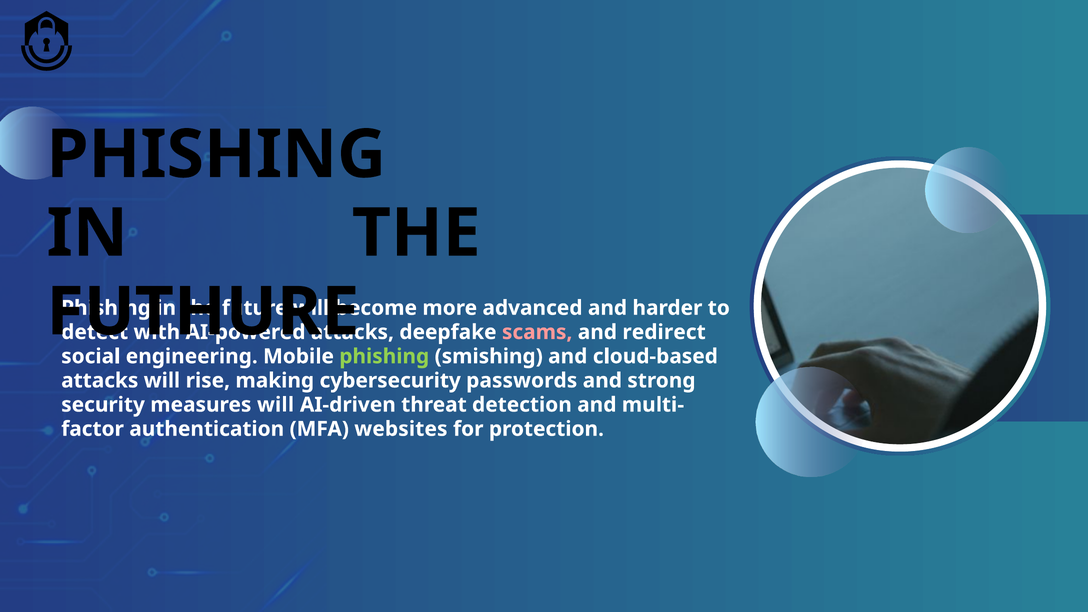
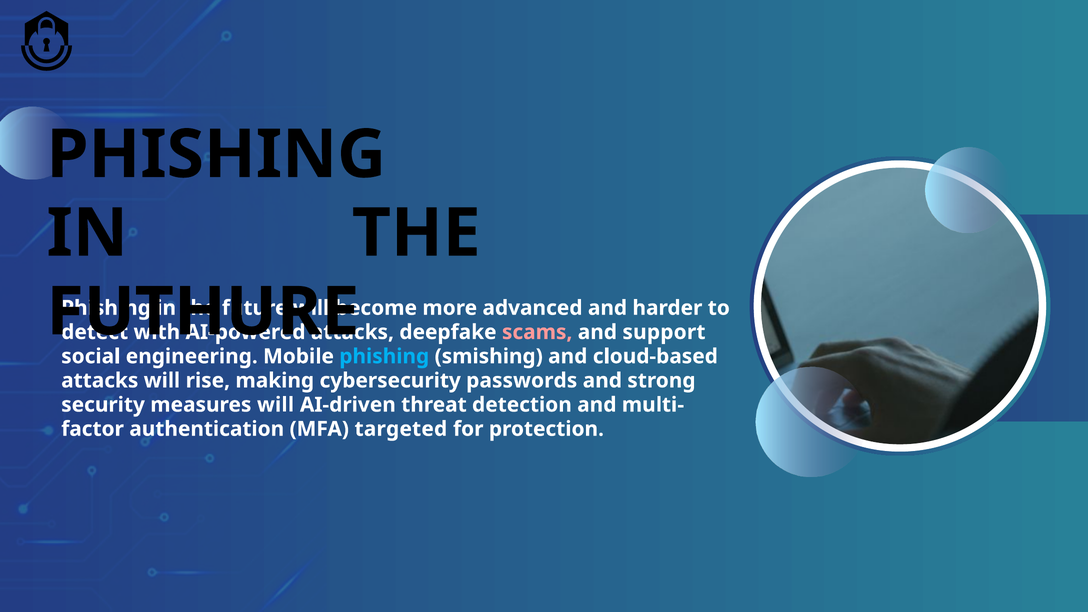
redirect: redirect -> support
phishing at (384, 356) colour: light green -> light blue
websites: websites -> targeted
